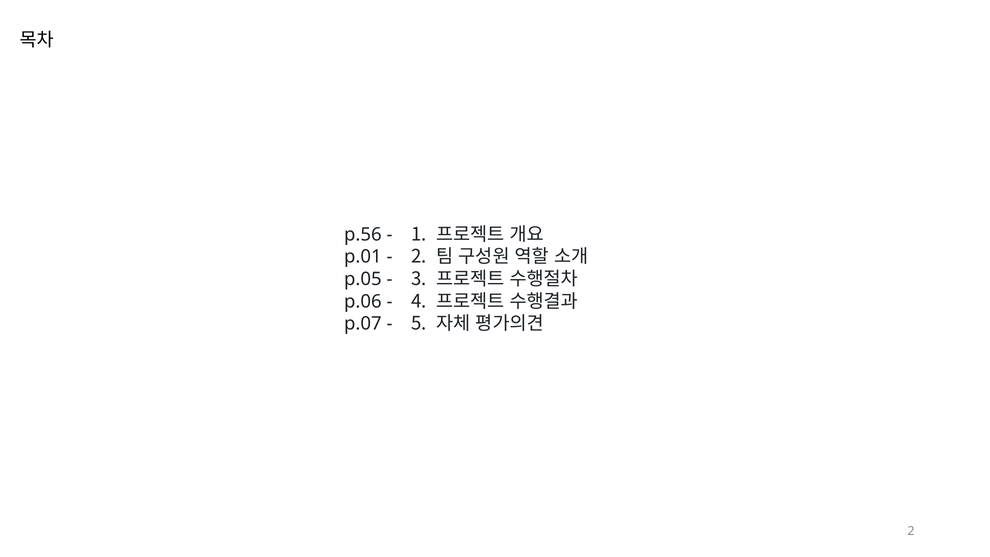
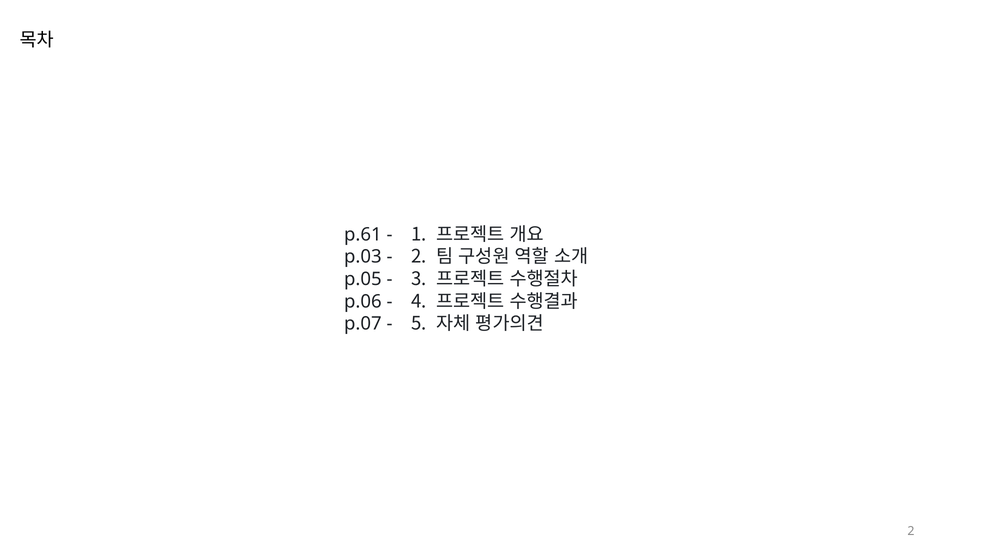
p.56: p.56 -> p.61
p.01: p.01 -> p.03
